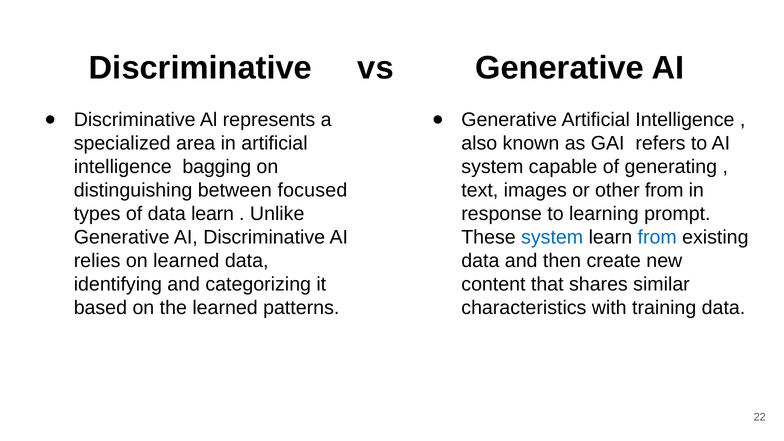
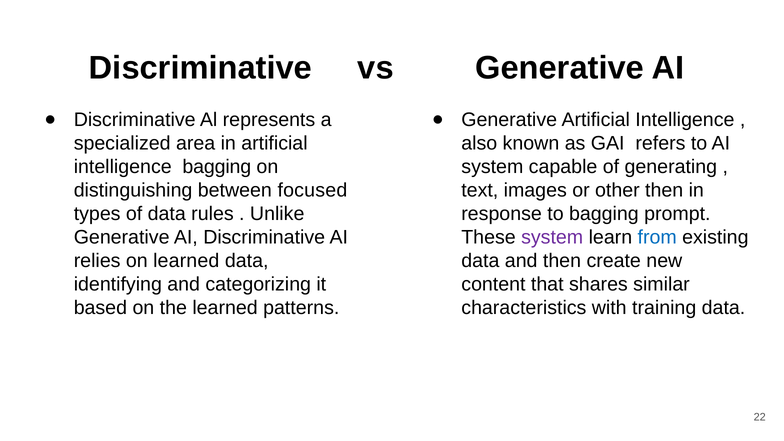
other from: from -> then
data learn: learn -> rules
to learning: learning -> bagging
system at (552, 237) colour: blue -> purple
